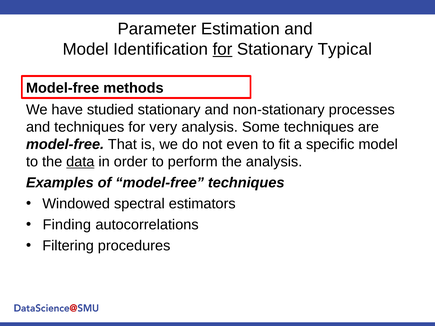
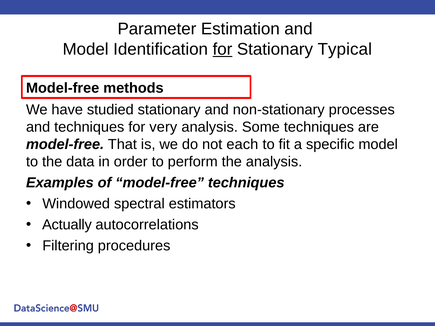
even: even -> each
data underline: present -> none
Finding: Finding -> Actually
